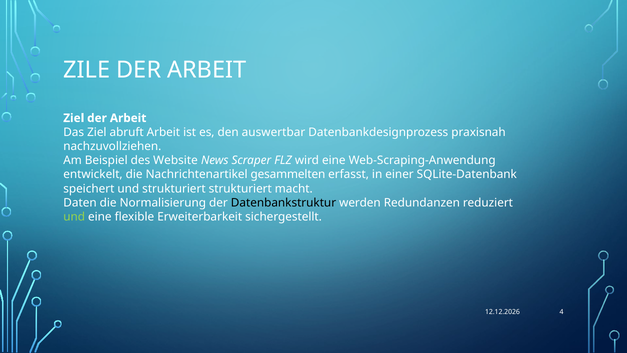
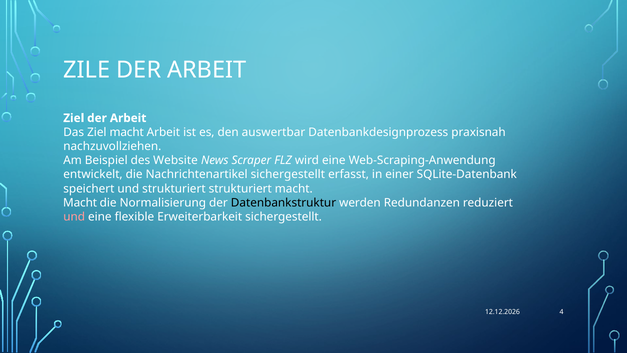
Ziel abruft: abruft -> macht
Nachrichtenartikel gesammelten: gesammelten -> sichergestellt
Daten at (80, 203): Daten -> Macht
und at (74, 217) colour: light green -> pink
